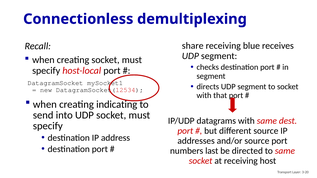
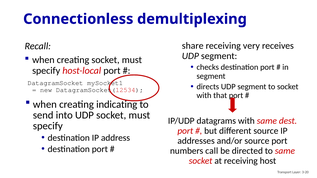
blue: blue -> very
last: last -> call
